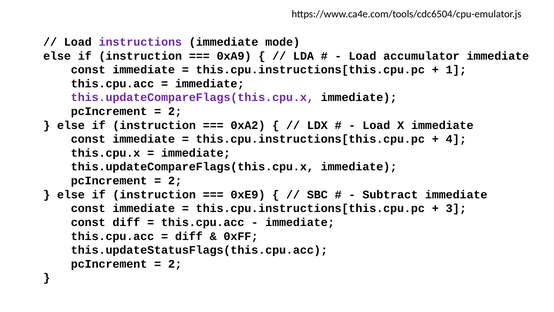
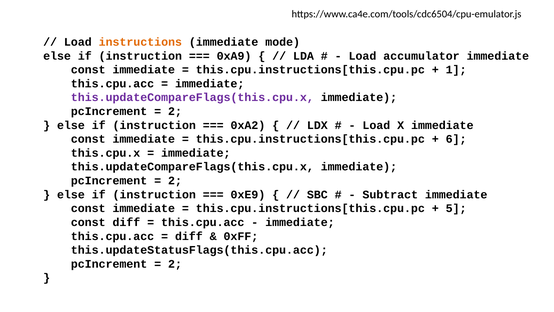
instructions colour: purple -> orange
4: 4 -> 6
3: 3 -> 5
